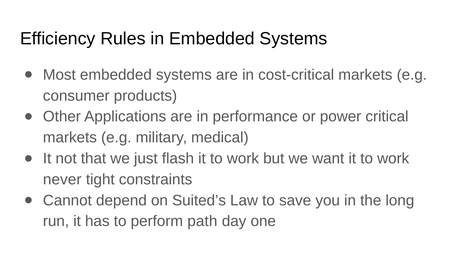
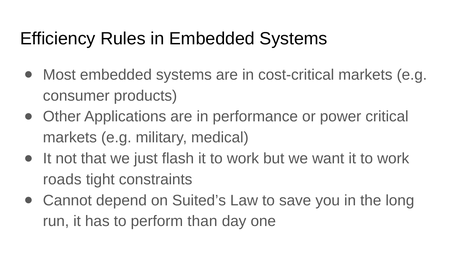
never: never -> roads
path: path -> than
